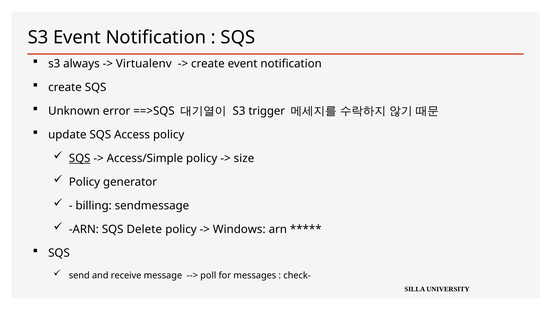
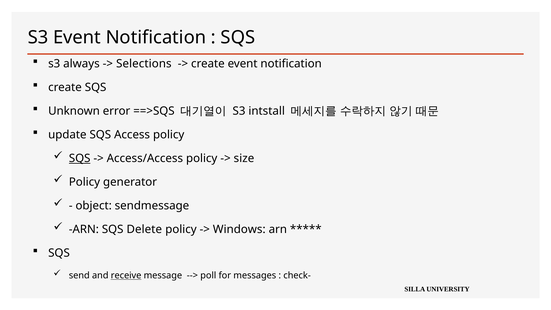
Virtualenv: Virtualenv -> Selections
trigger: trigger -> intstall
Access/Simple: Access/Simple -> Access/Access
billing: billing -> object
receive underline: none -> present
